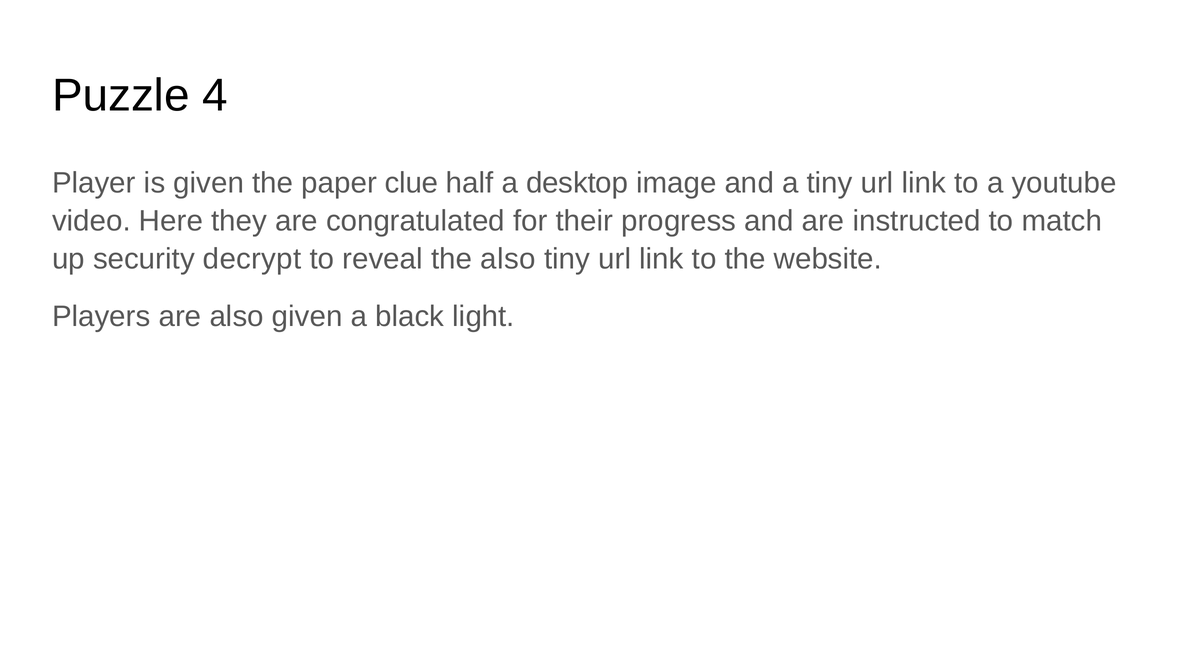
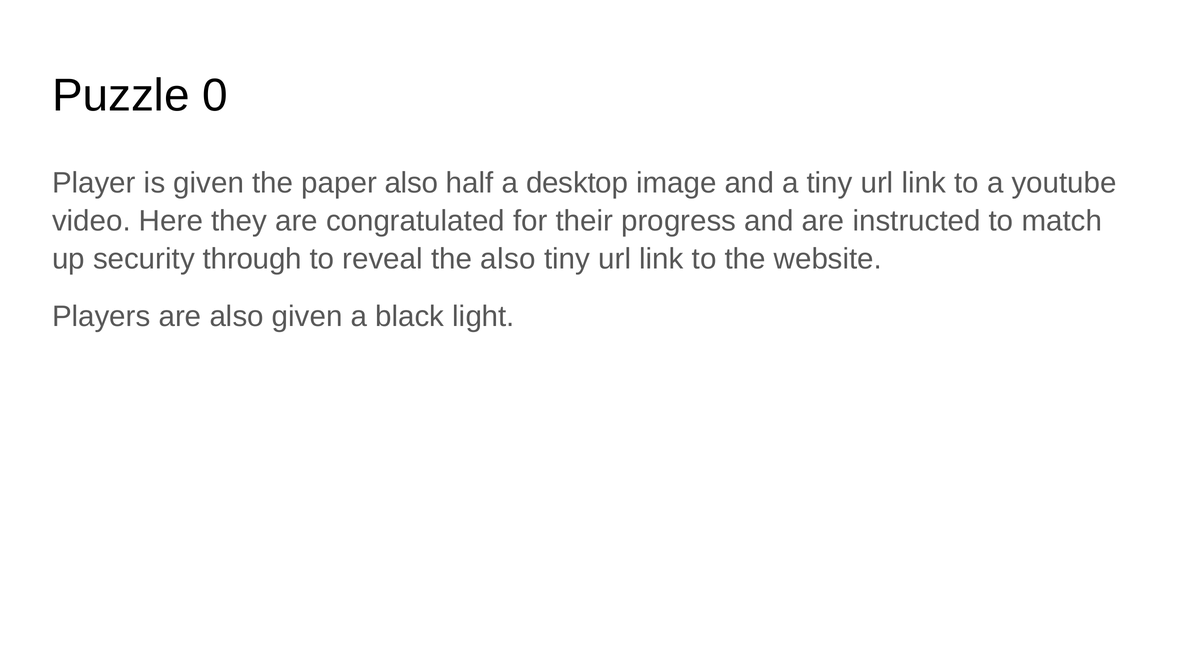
4: 4 -> 0
paper clue: clue -> also
decrypt: decrypt -> through
